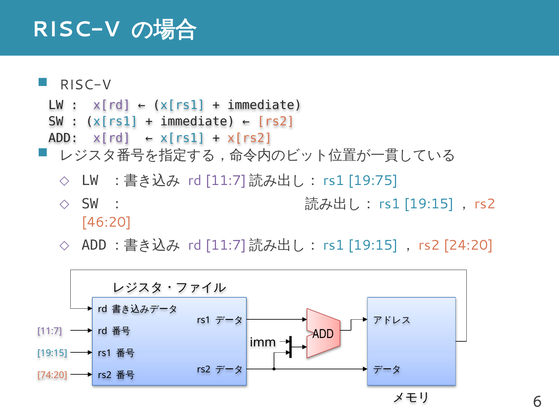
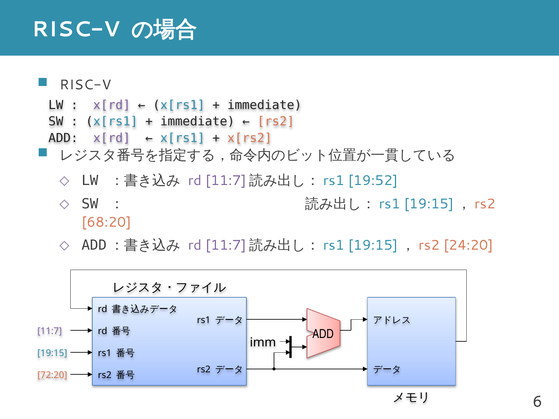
19:75: 19:75 -> 19:52
46:20: 46:20 -> 68:20
74:20: 74:20 -> 72:20
